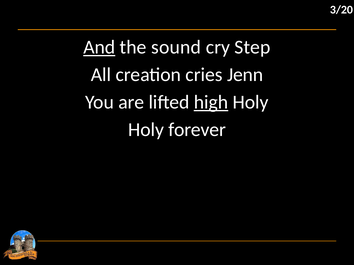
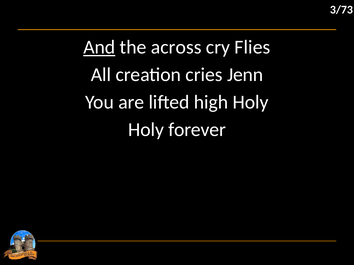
3/20: 3/20 -> 3/73
sound: sound -> across
Step: Step -> Flies
high underline: present -> none
